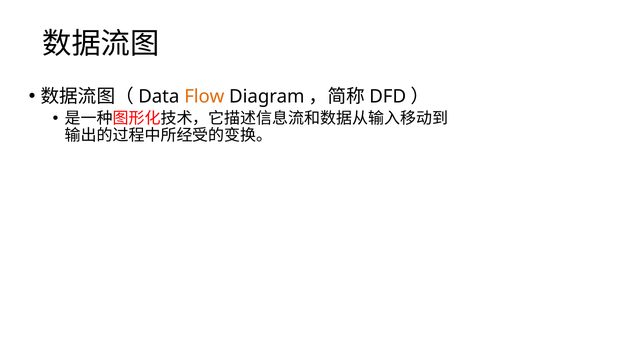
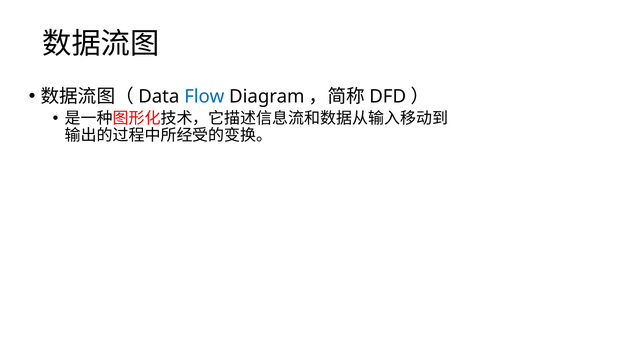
Flow colour: orange -> blue
